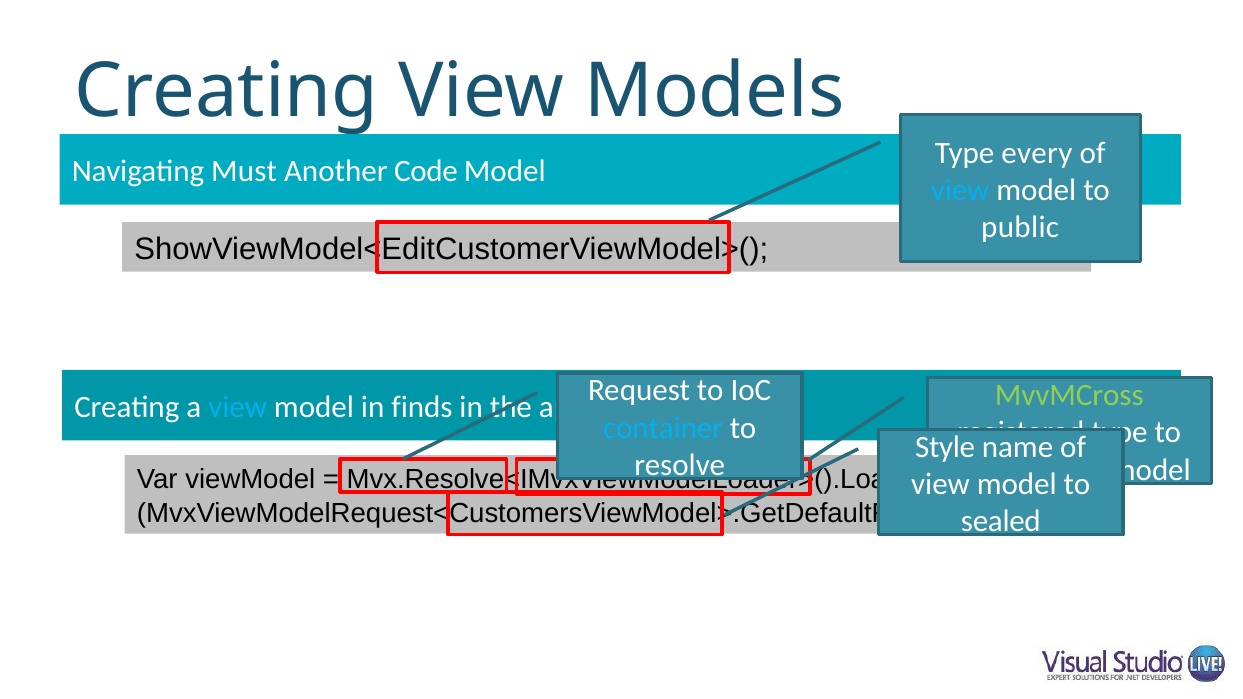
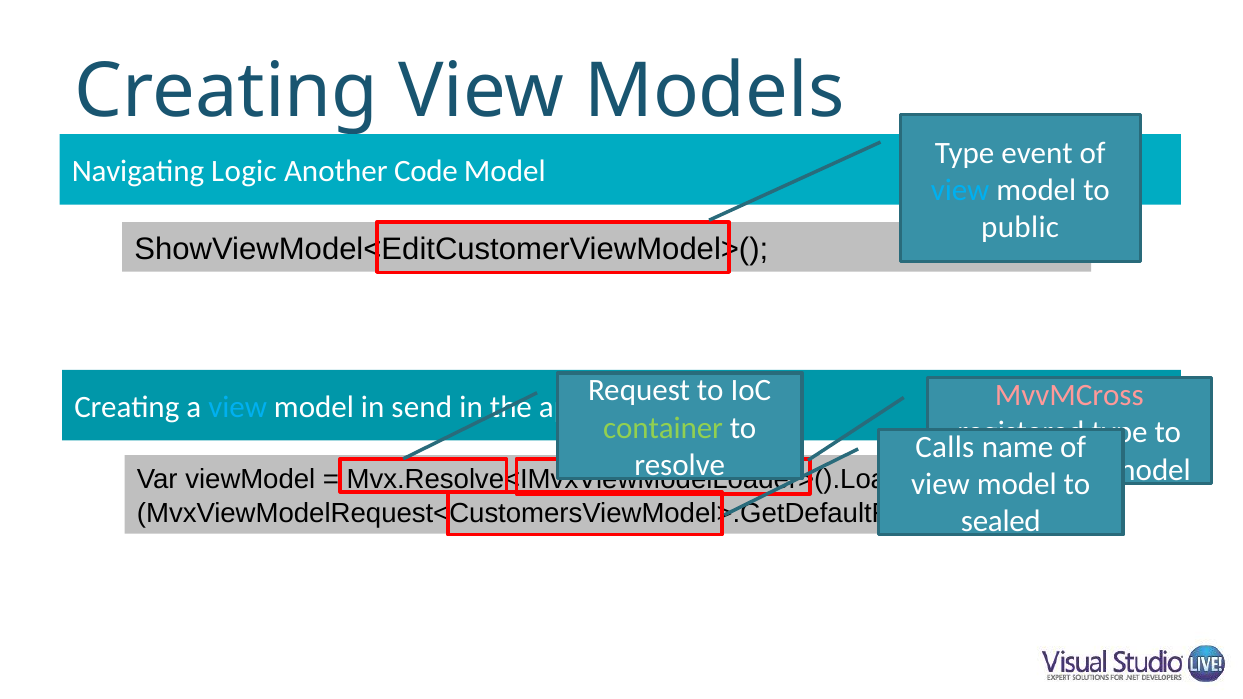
every: every -> event
Must: Must -> Logic
MvvMCross colour: light green -> pink
finds: finds -> send
container colour: light blue -> light green
Style: Style -> Calls
